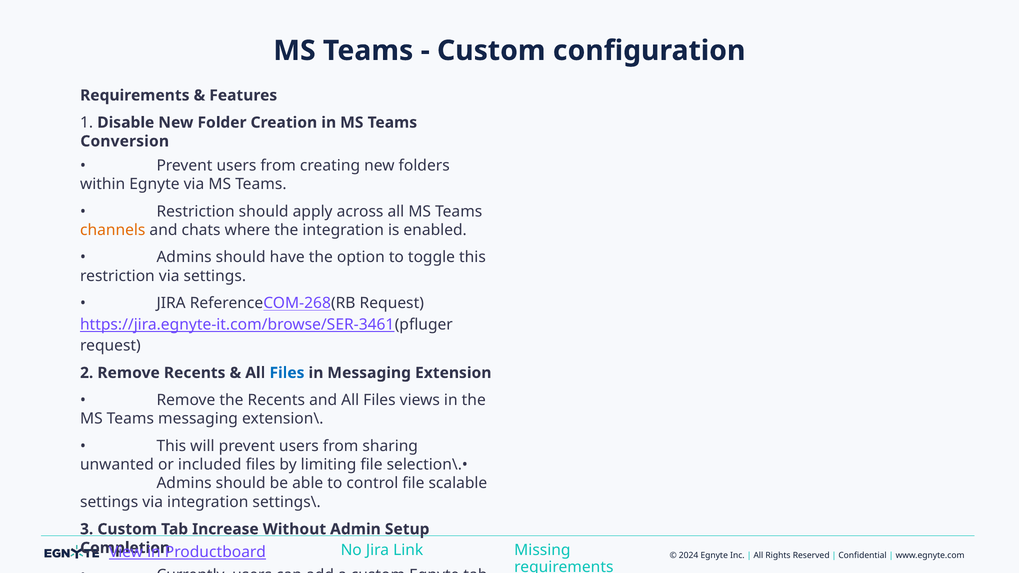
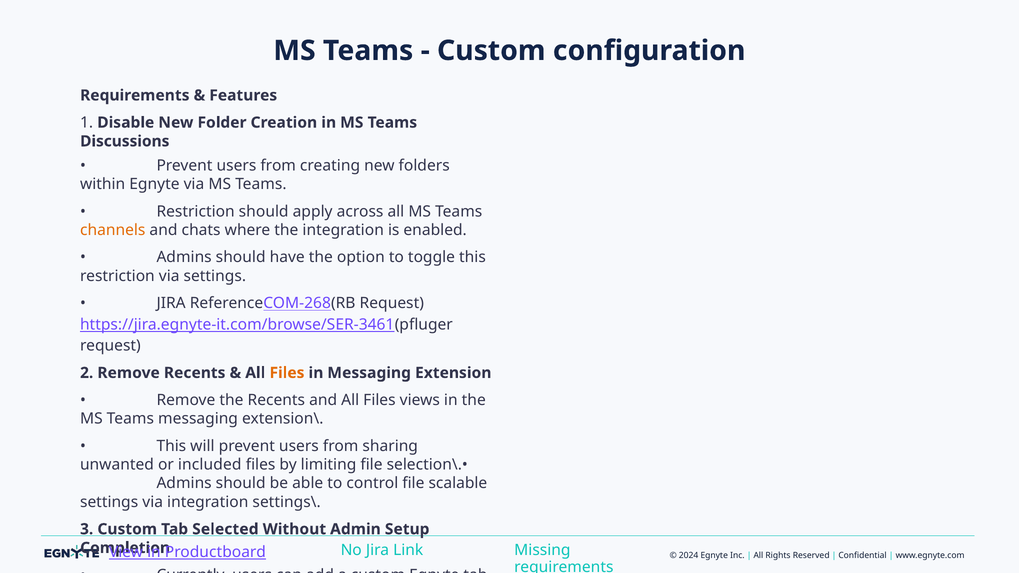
Conversion: Conversion -> Discussions
Files at (287, 373) colour: blue -> orange
Tab Increase: Increase -> Selected
